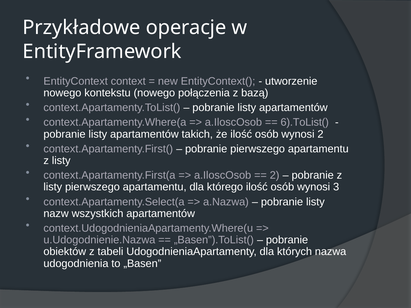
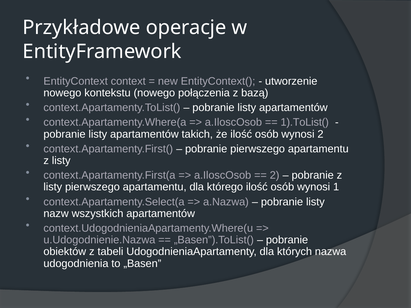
6).ToList(: 6).ToList( -> 1).ToList(
3: 3 -> 1
